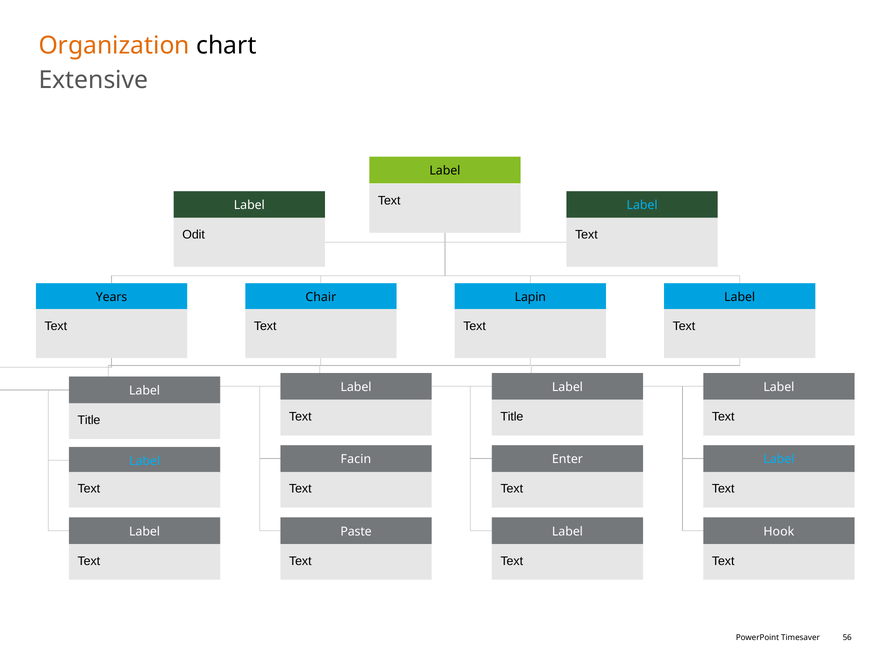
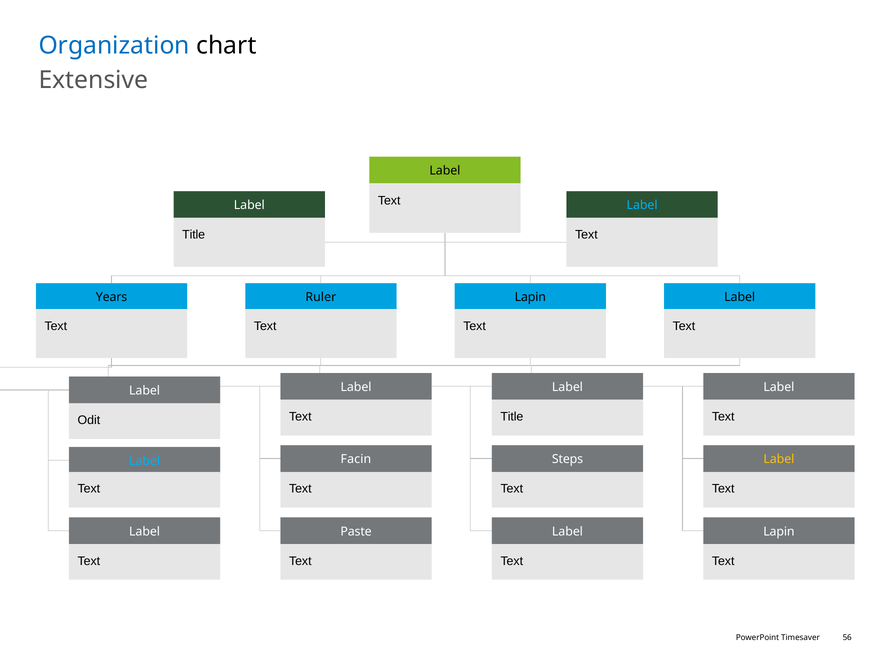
Organization colour: orange -> blue
Odit at (194, 235): Odit -> Title
Chair: Chair -> Ruler
Title at (89, 420): Title -> Odit
Enter: Enter -> Steps
Label at (779, 459) colour: light blue -> yellow
Hook at (779, 531): Hook -> Lapin
